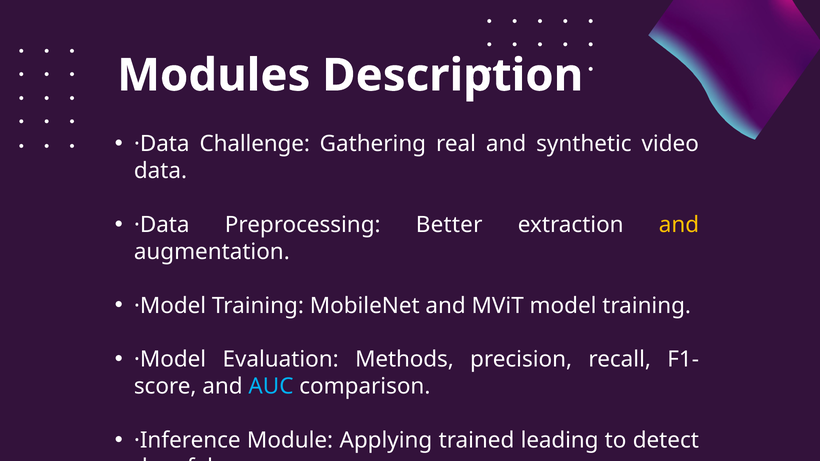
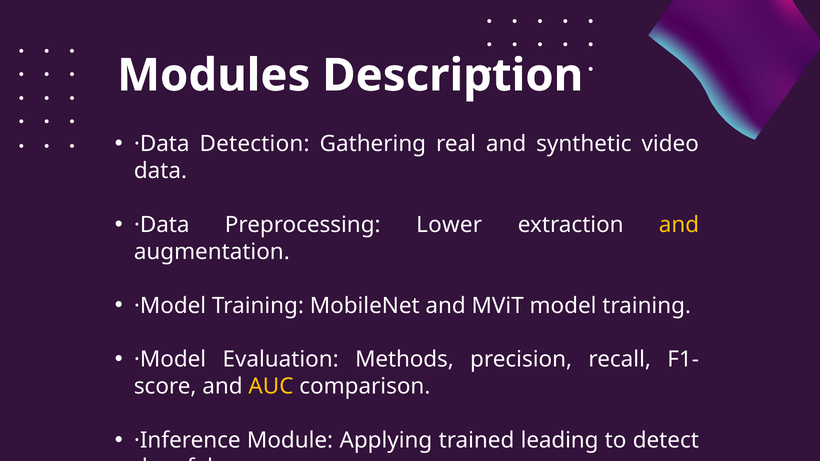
Challenge: Challenge -> Detection
Better: Better -> Lower
AUC colour: light blue -> yellow
